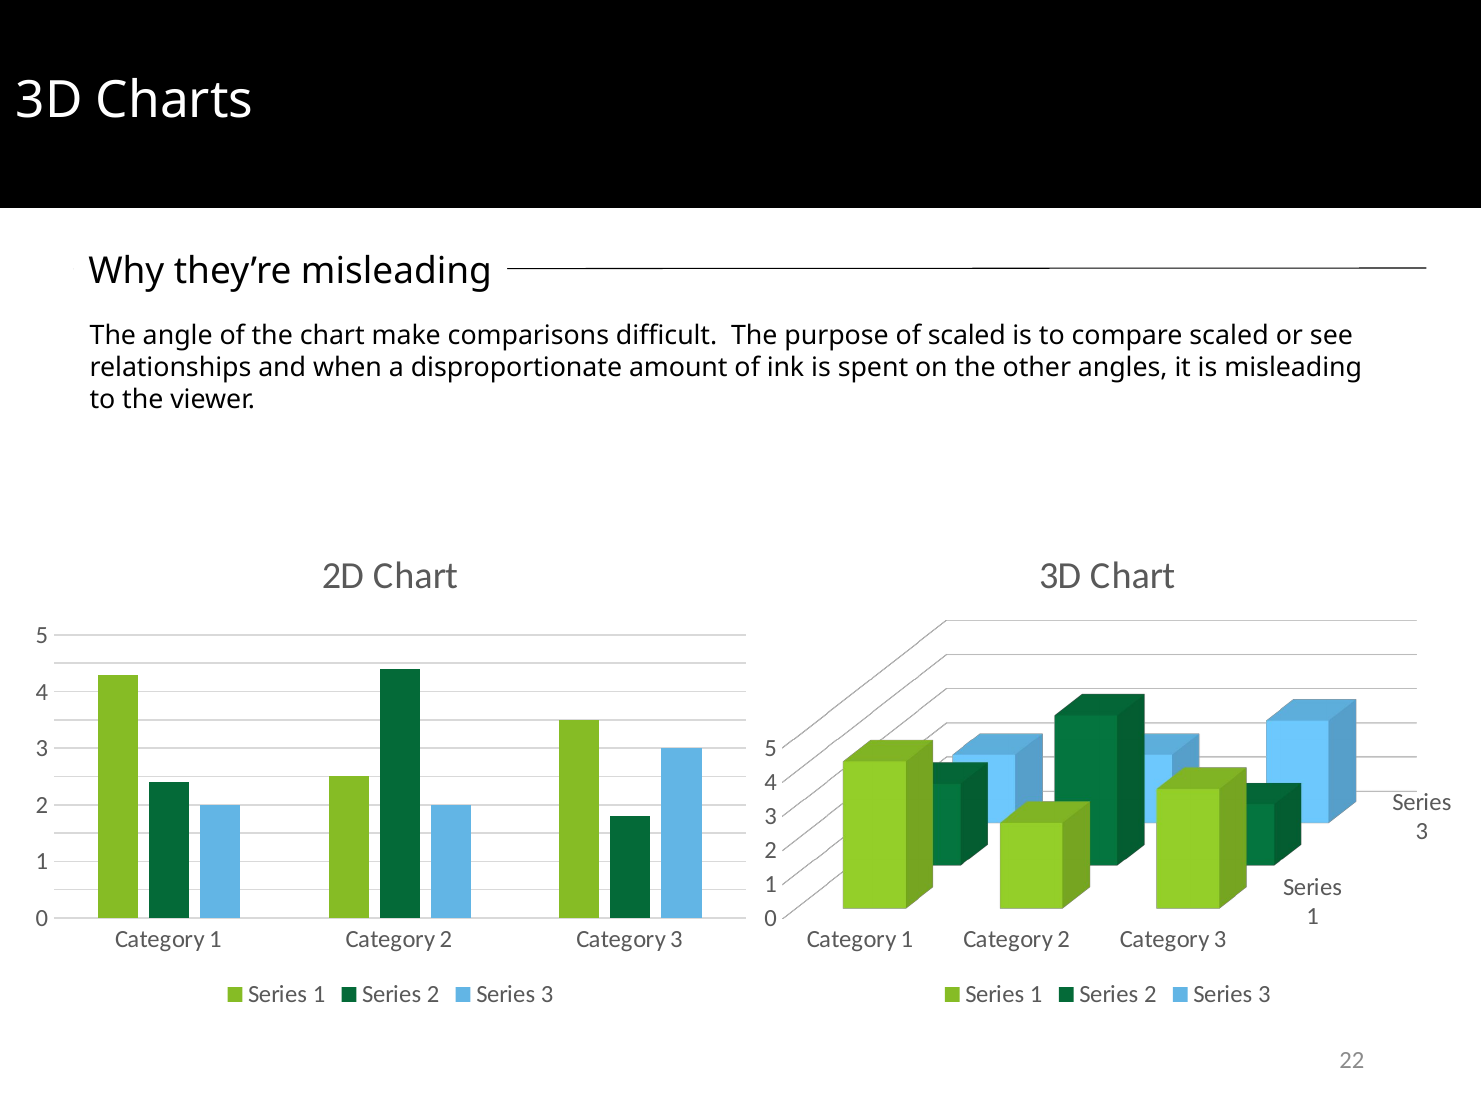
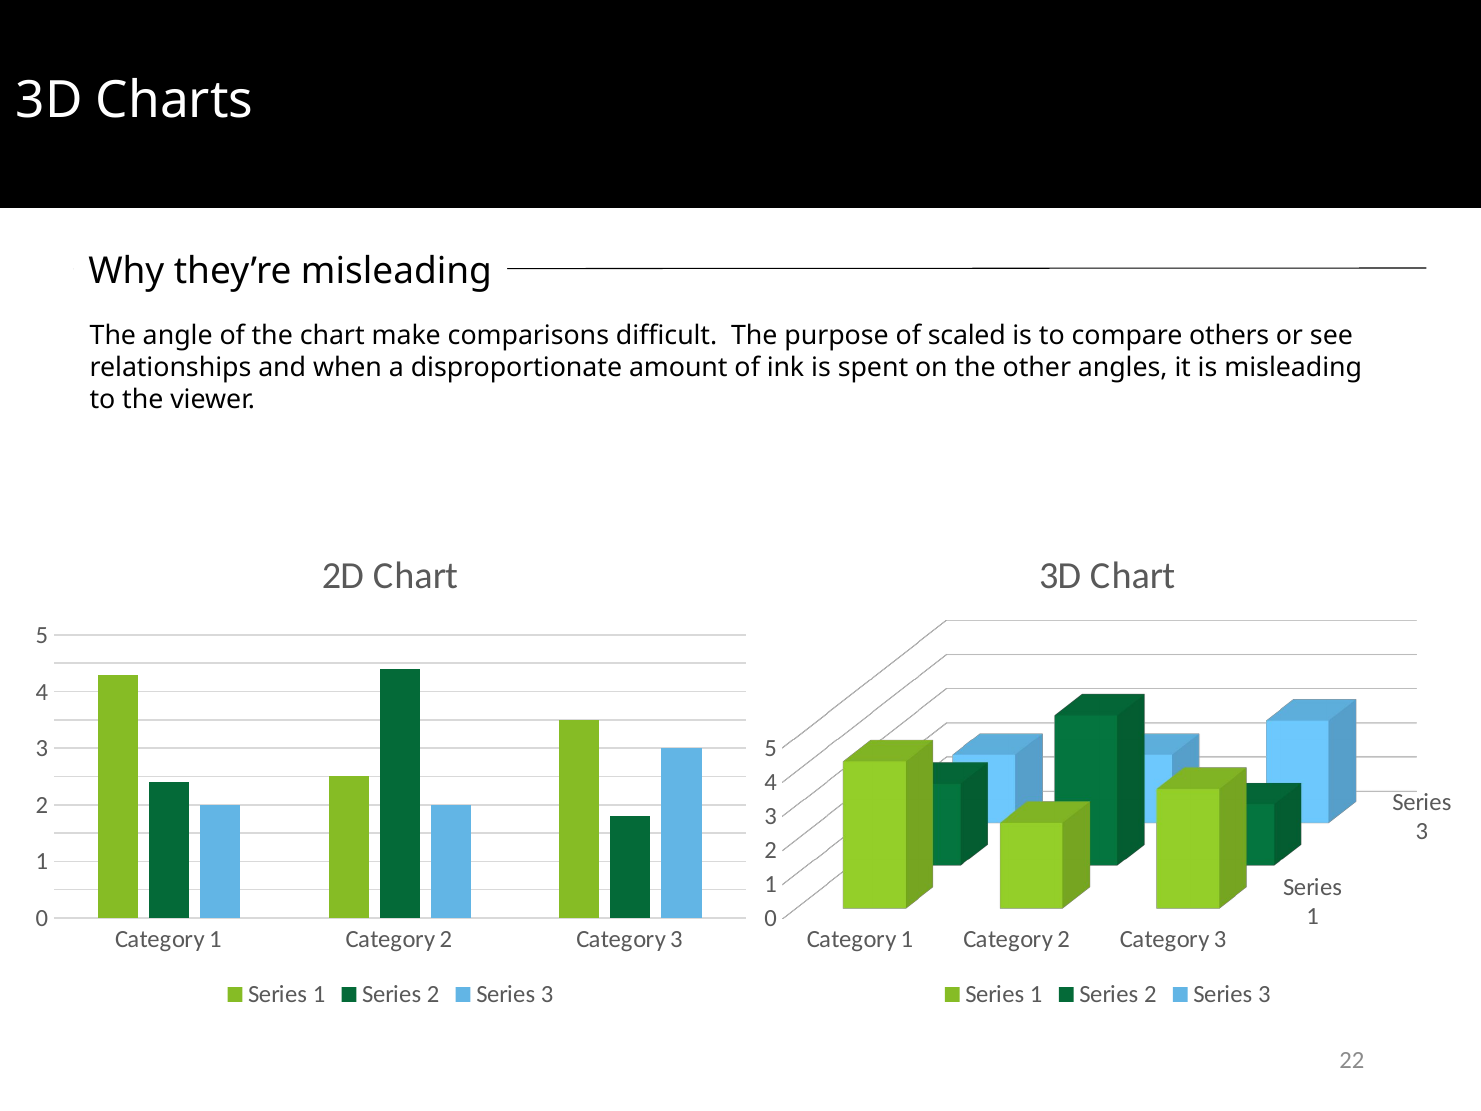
compare scaled: scaled -> others
